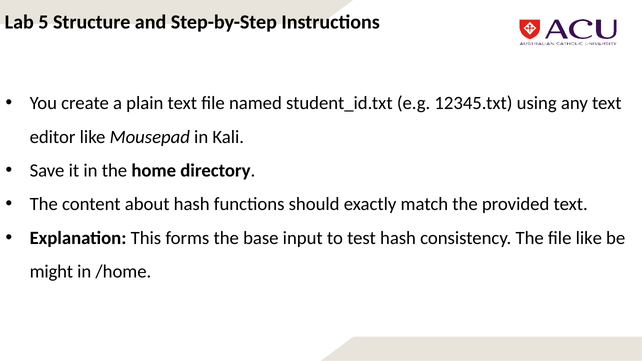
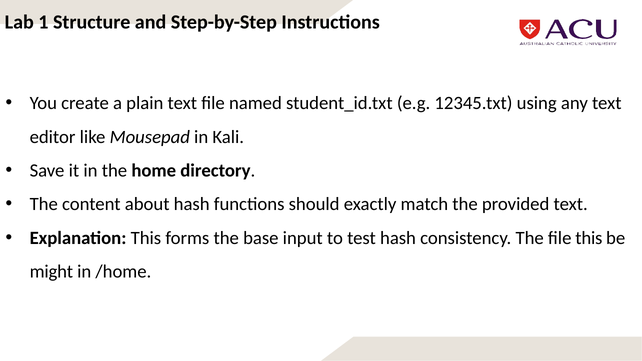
5: 5 -> 1
file like: like -> this
